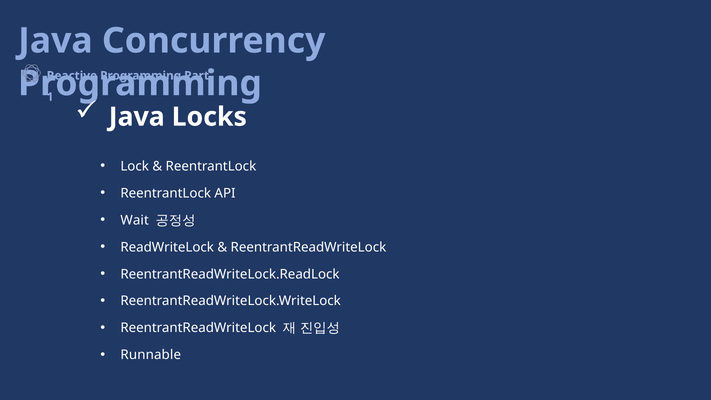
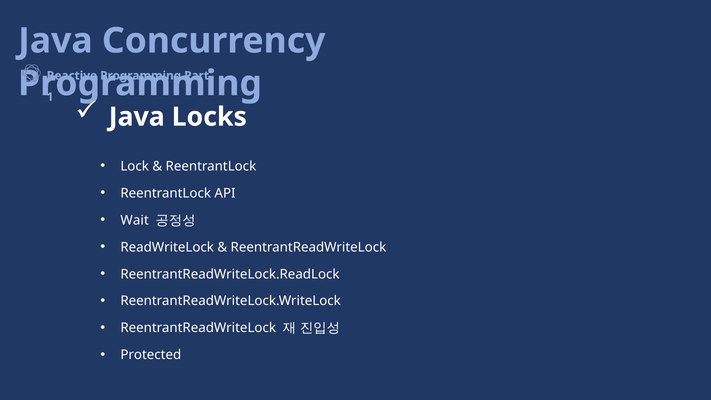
Runnable: Runnable -> Protected
